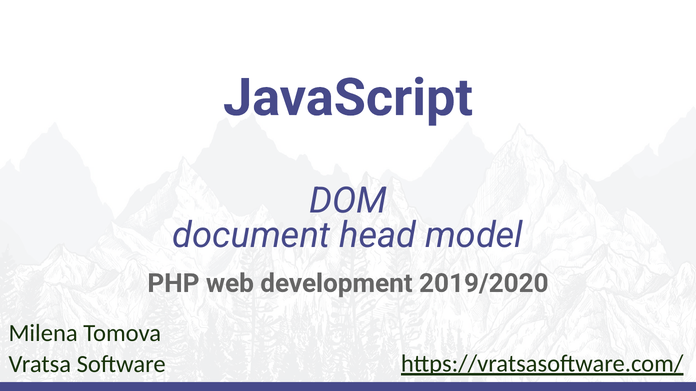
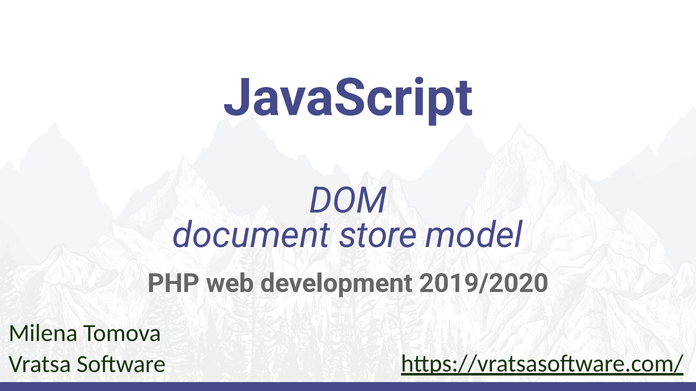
head: head -> store
